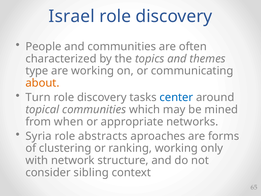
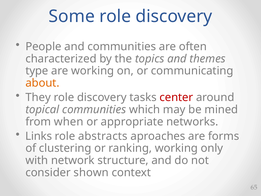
Israel: Israel -> Some
Turn: Turn -> They
center colour: blue -> red
Syria: Syria -> Links
sibling: sibling -> shown
